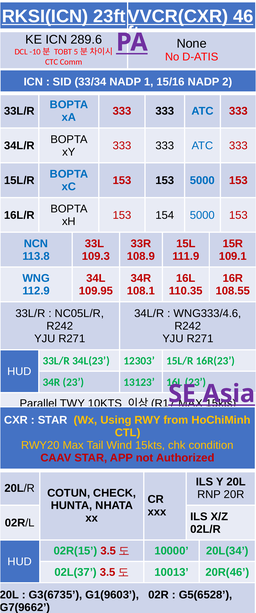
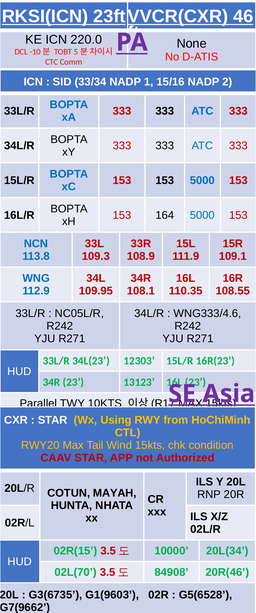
289.6: 289.6 -> 220.0
154: 154 -> 164
CHECK: CHECK -> MAYAH
02L(37: 02L(37 -> 02L(70
10013: 10013 -> 84908
